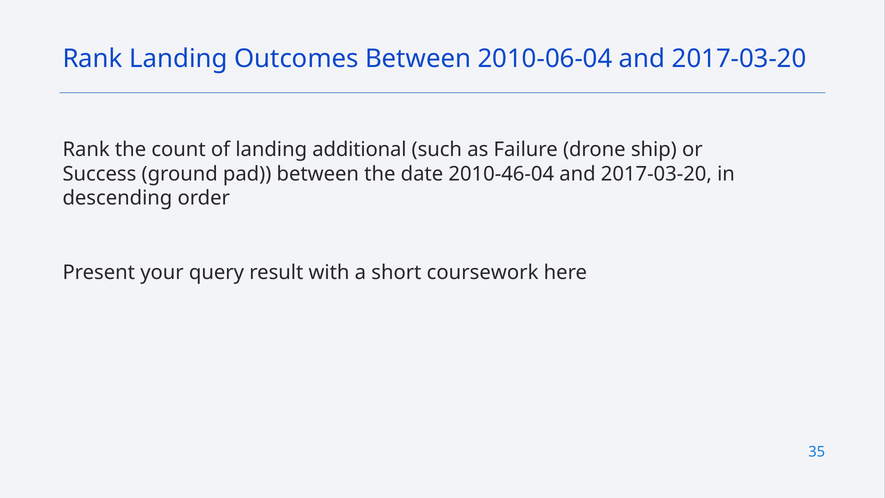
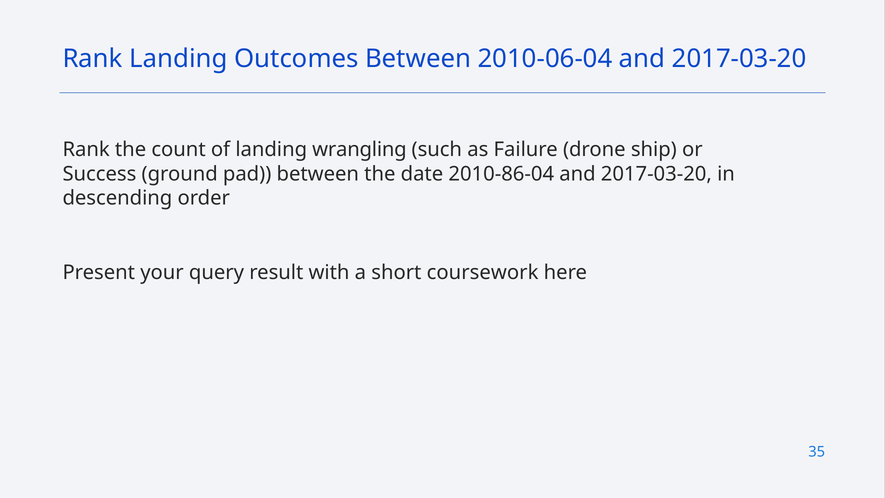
additional: additional -> wrangling
2010-46-04: 2010-46-04 -> 2010-86-04
